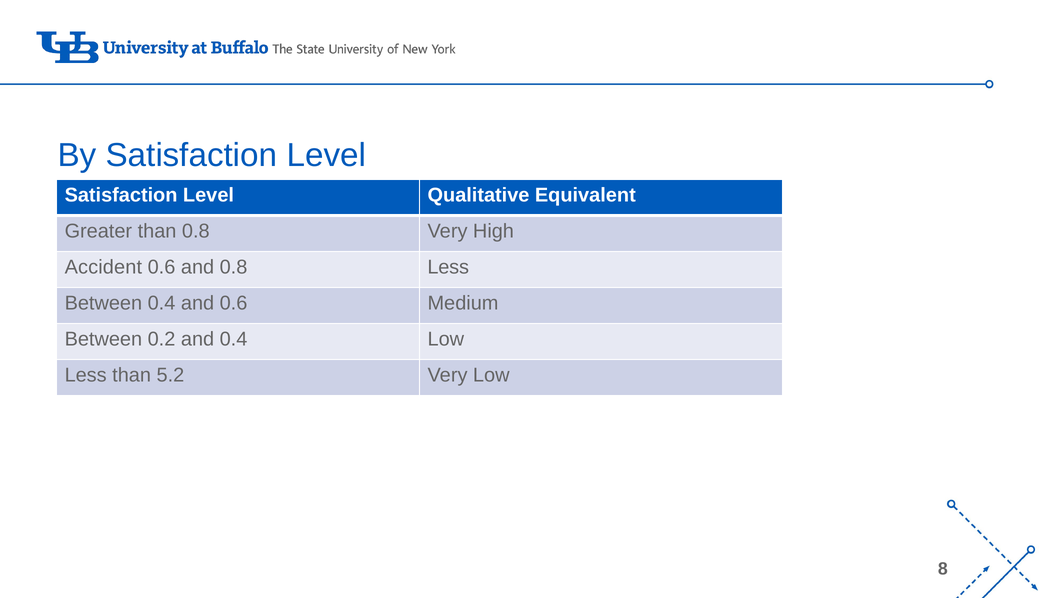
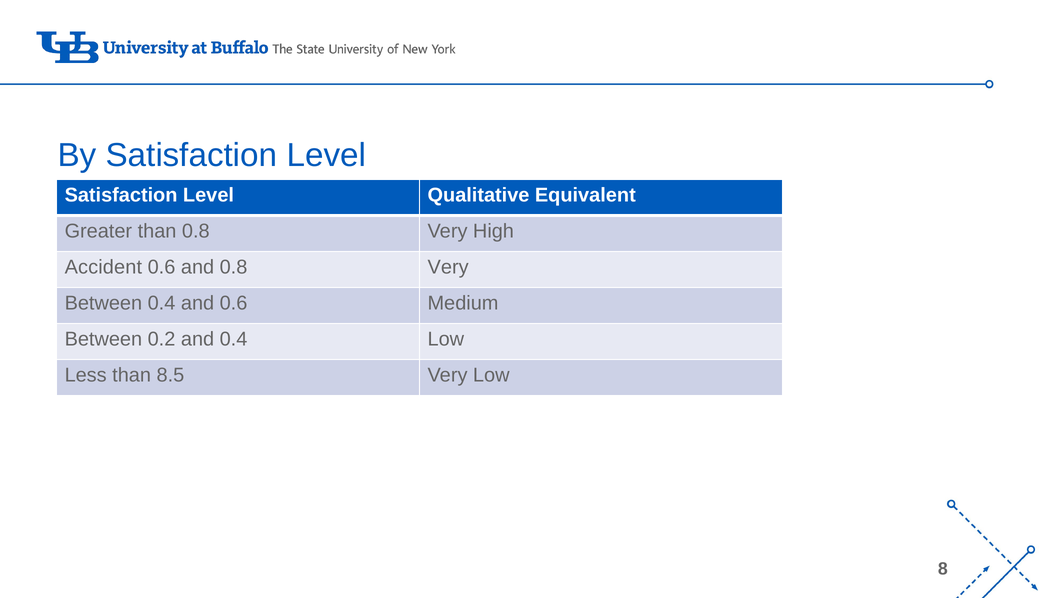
and 0.8 Less: Less -> Very
5.2: 5.2 -> 8.5
